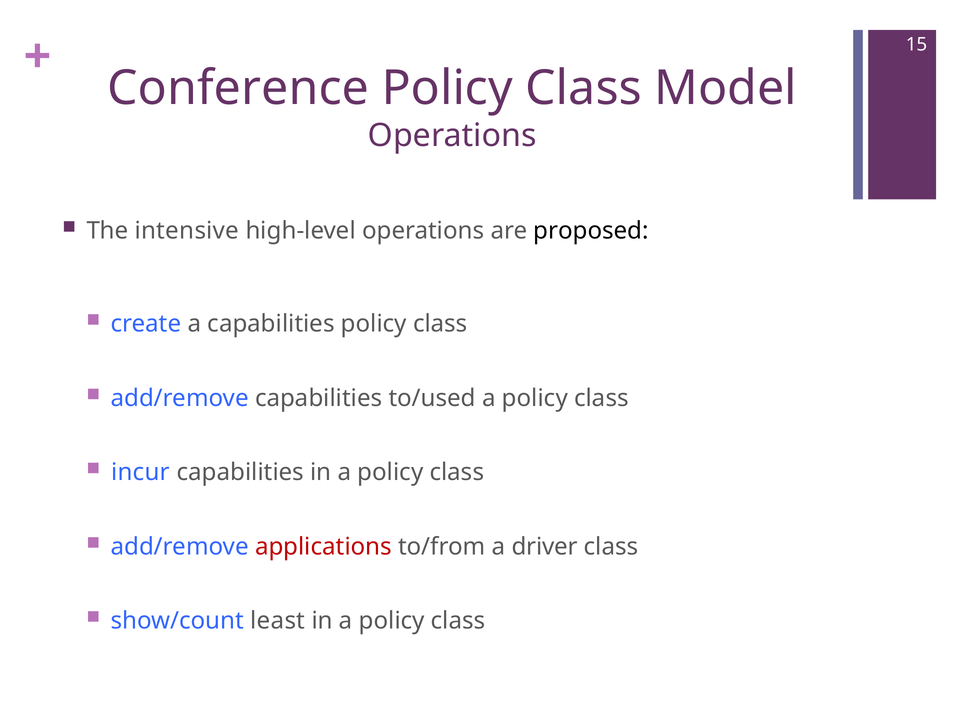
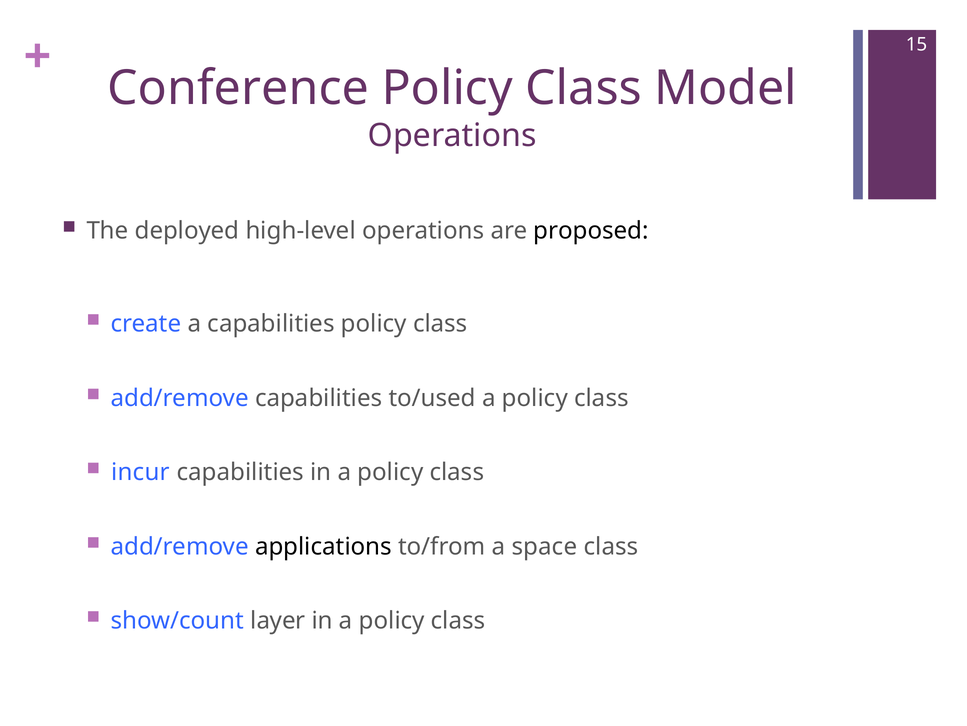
intensive: intensive -> deployed
applications colour: red -> black
driver: driver -> space
least: least -> layer
